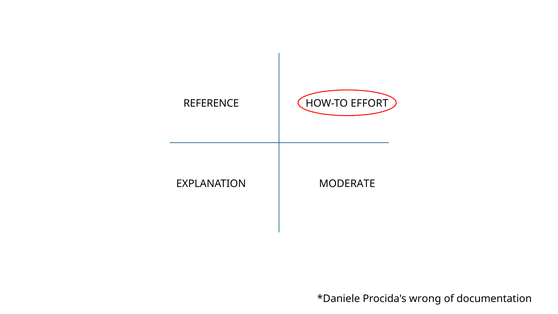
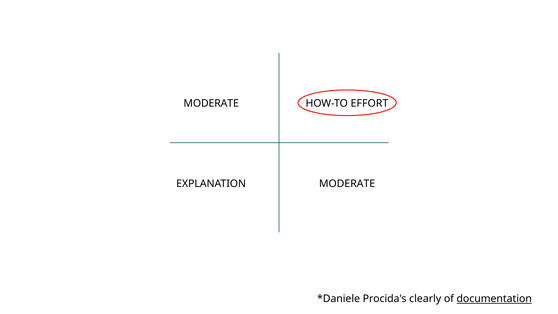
REFERENCE at (211, 103): REFERENCE -> MODERATE
wrong: wrong -> clearly
documentation underline: none -> present
